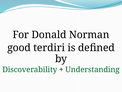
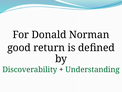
terdiri: terdiri -> return
